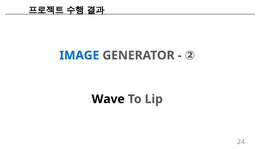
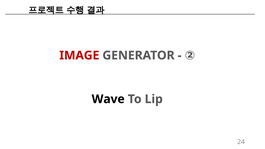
IMAGE colour: blue -> red
